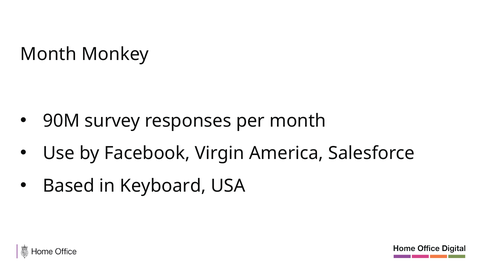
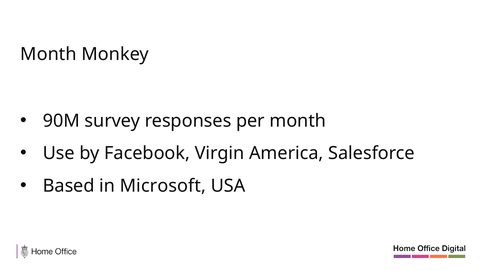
Keyboard: Keyboard -> Microsoft
